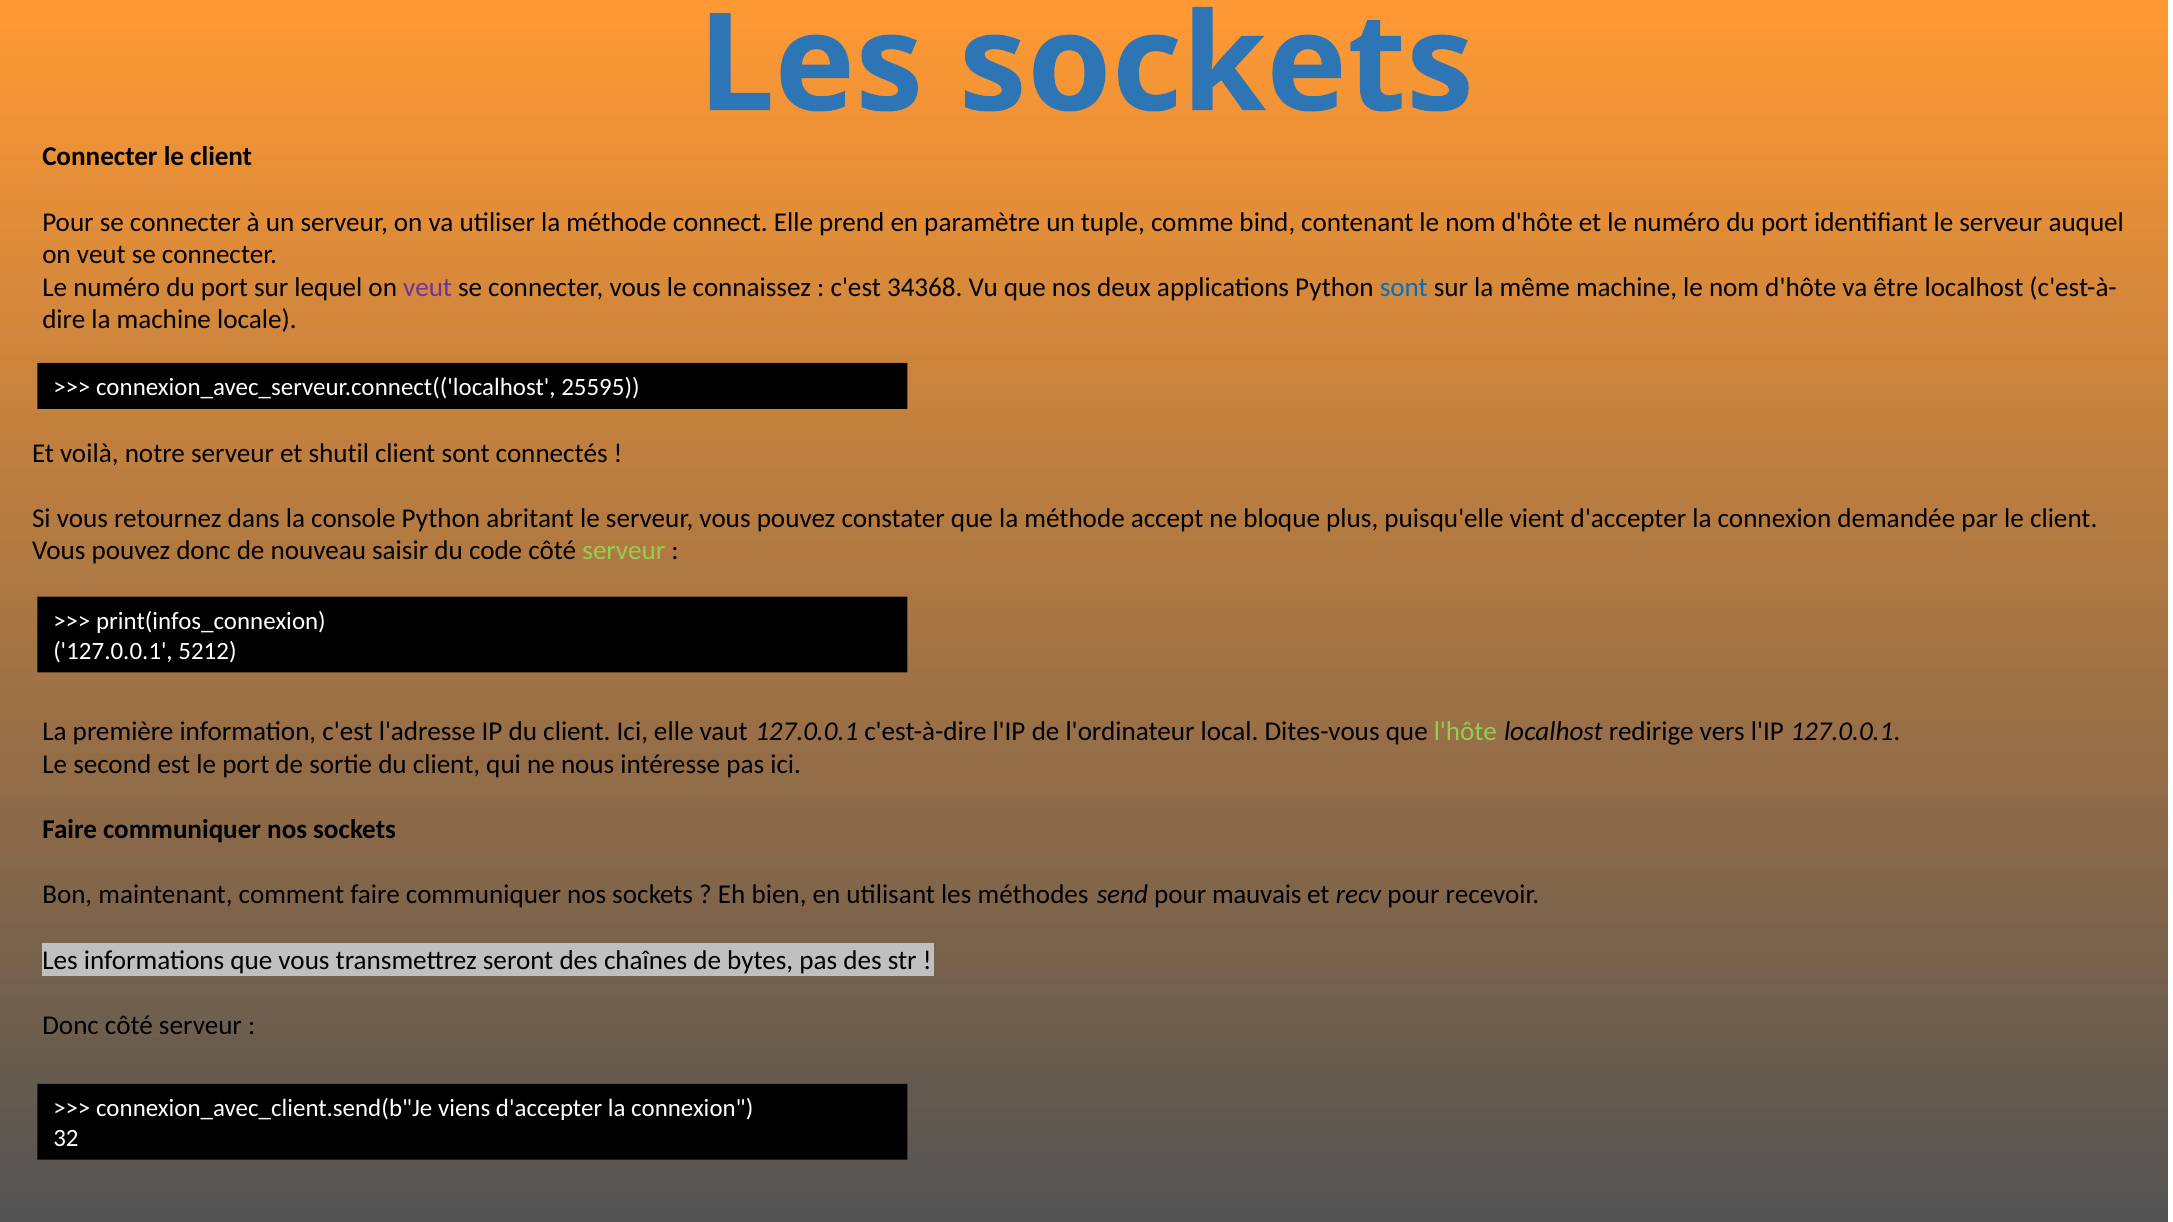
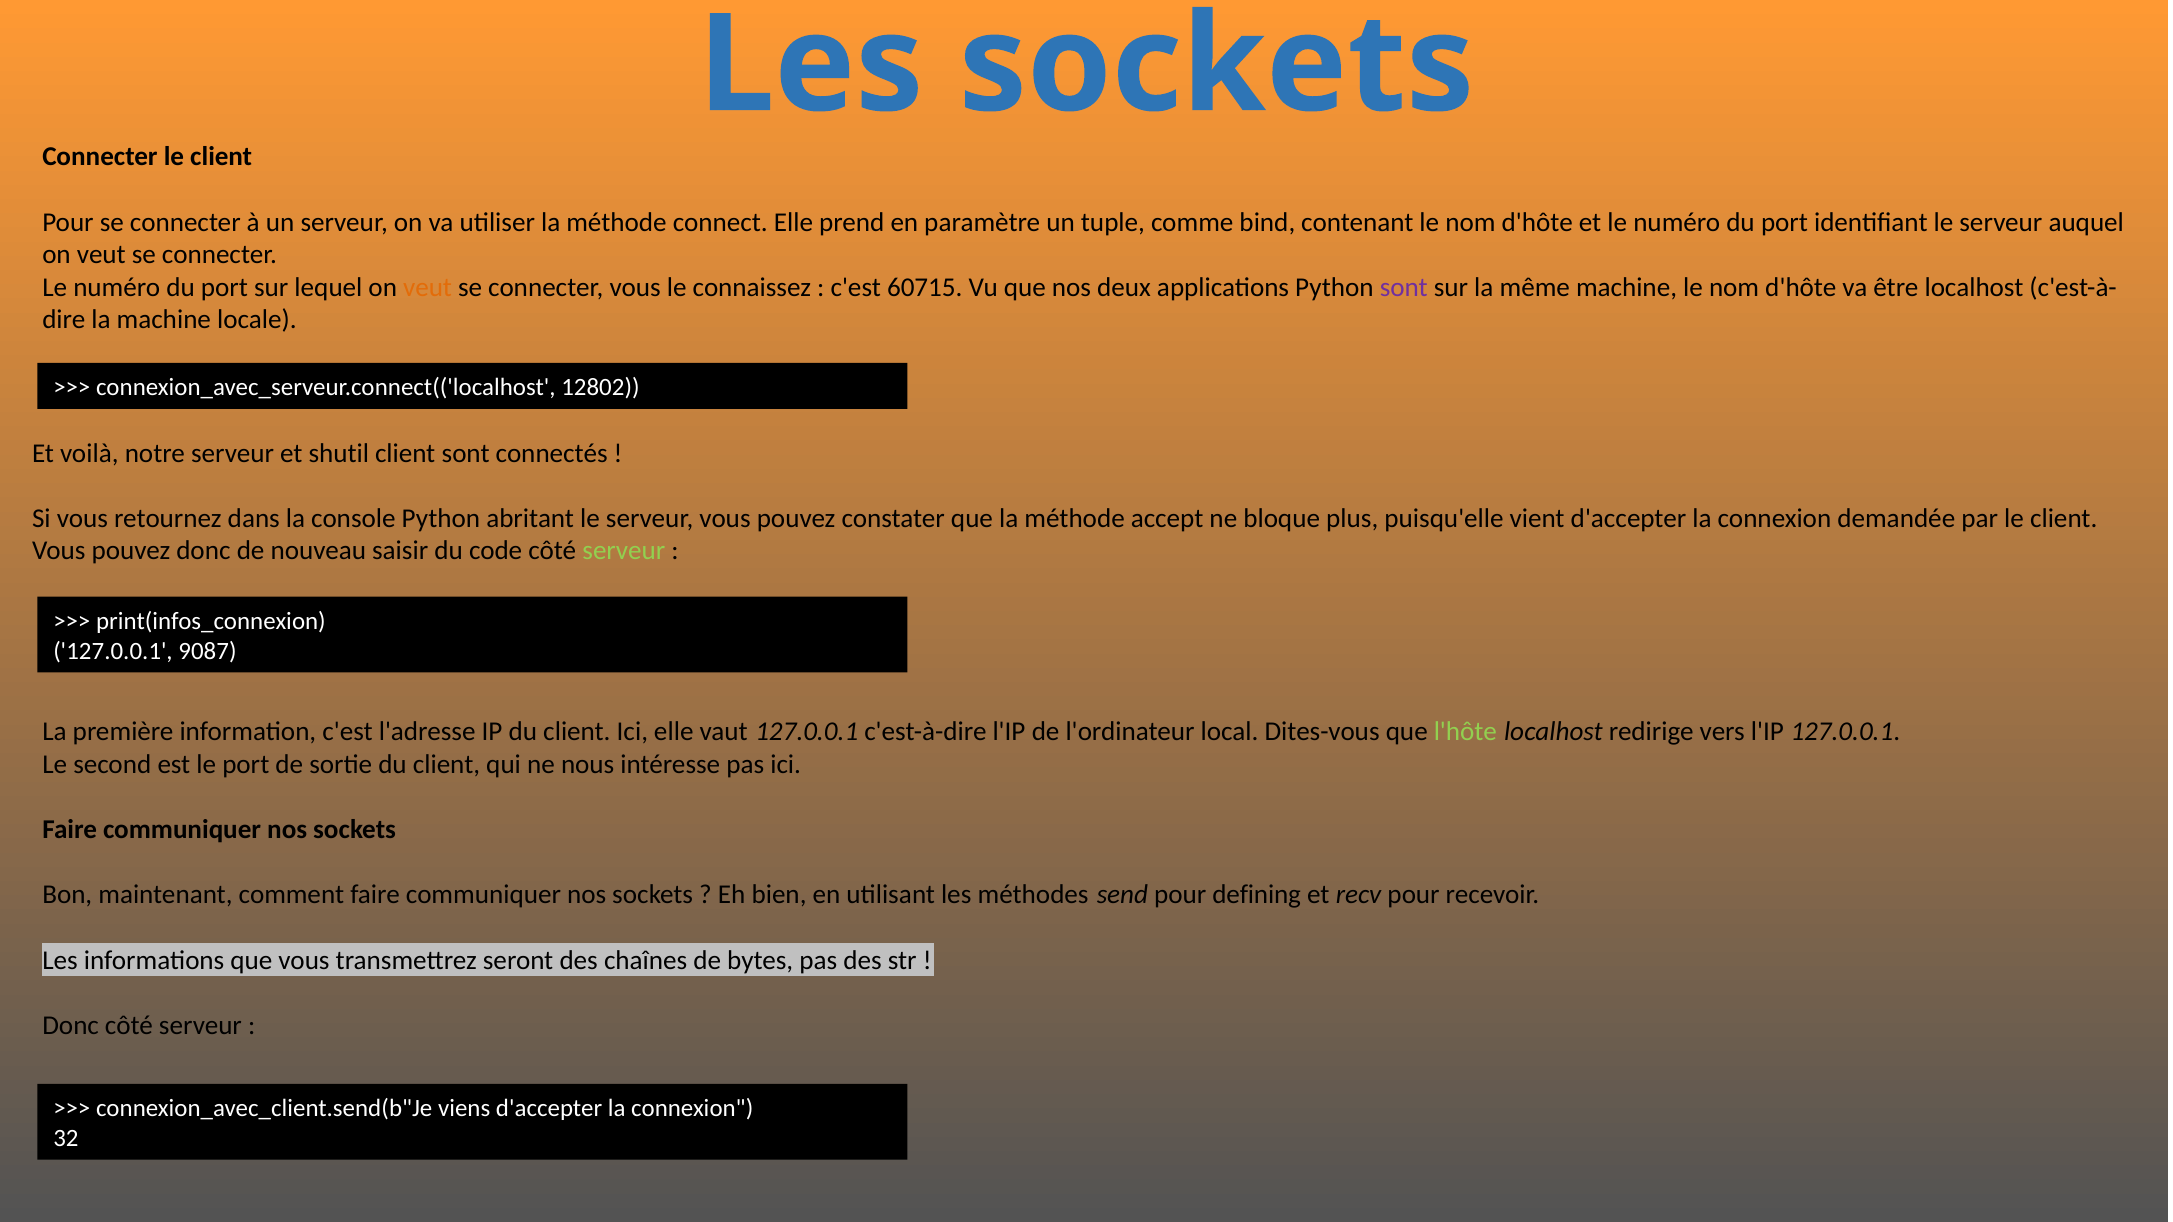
veut at (428, 287) colour: purple -> orange
34368: 34368 -> 60715
sont at (1404, 287) colour: blue -> purple
25595: 25595 -> 12802
5212: 5212 -> 9087
mauvais: mauvais -> defining
